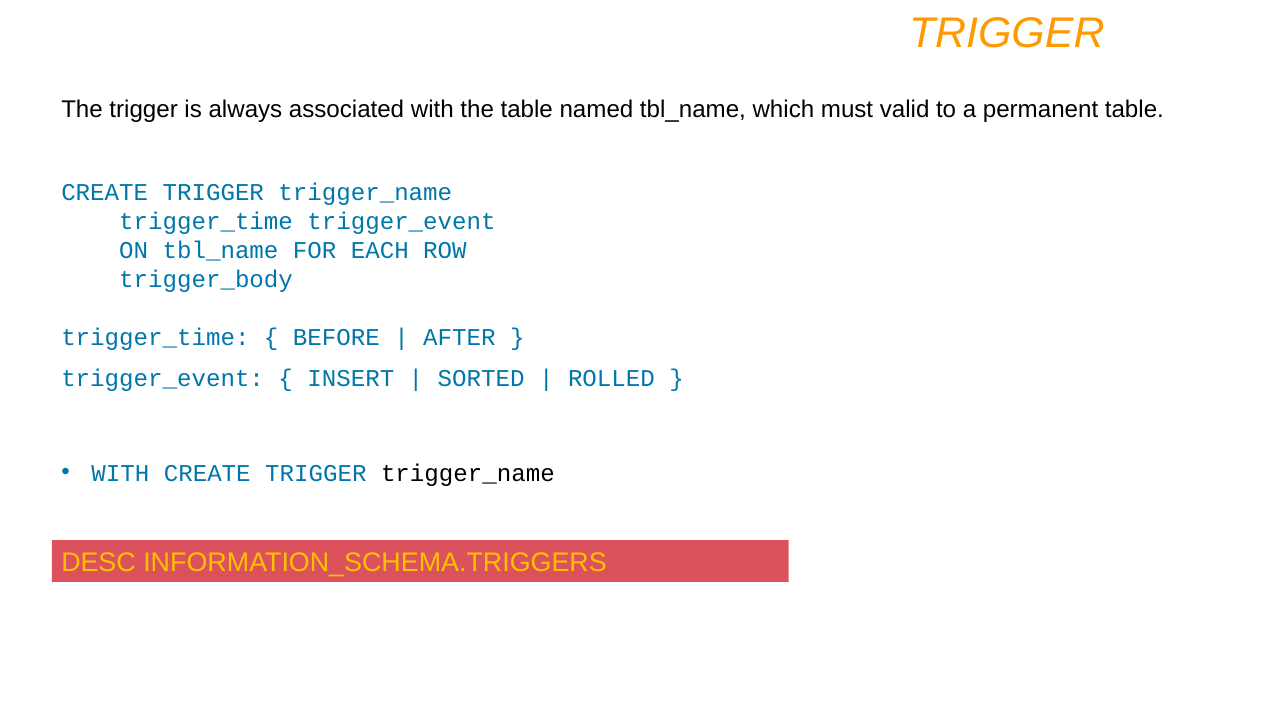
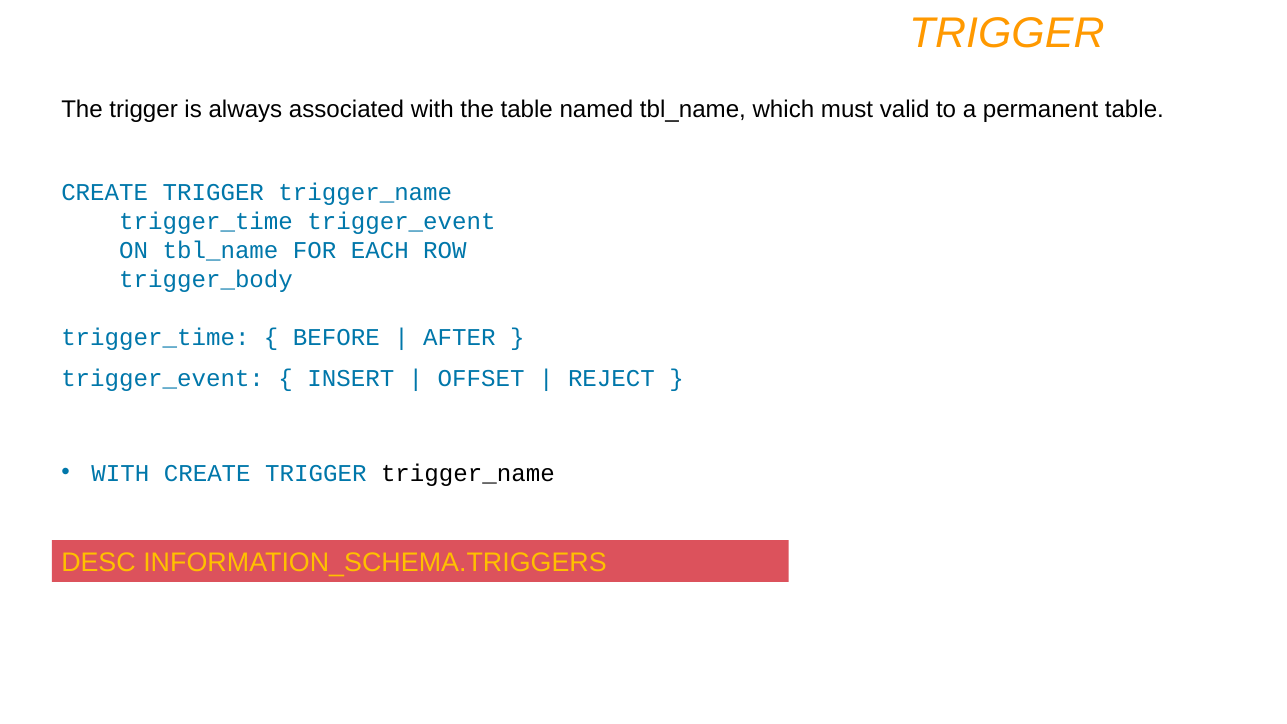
SORTED: SORTED -> OFFSET
ROLLED: ROLLED -> REJECT
